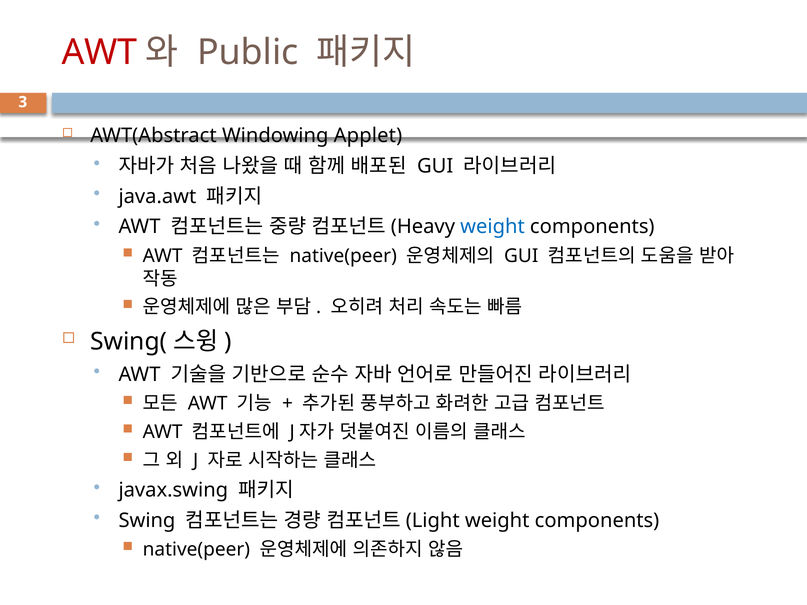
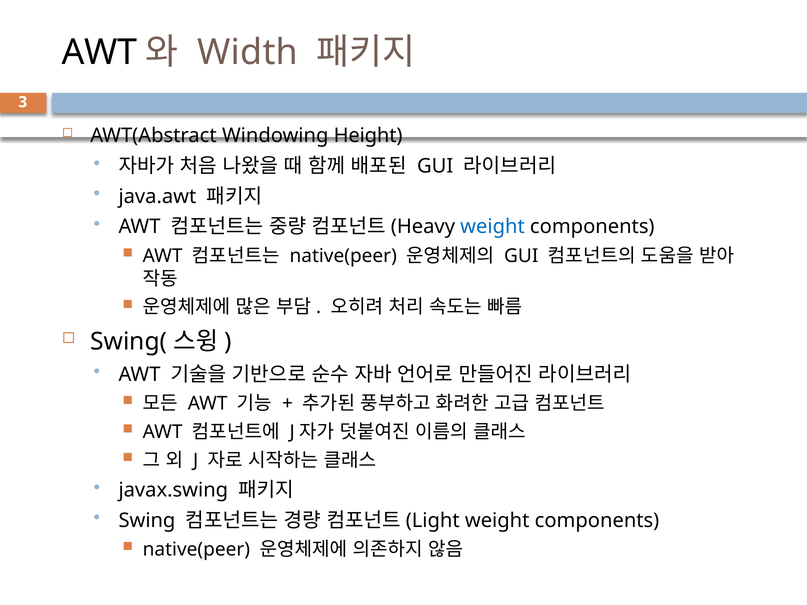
AWT at (100, 53) colour: red -> black
Public: Public -> Width
Applet: Applet -> Height
